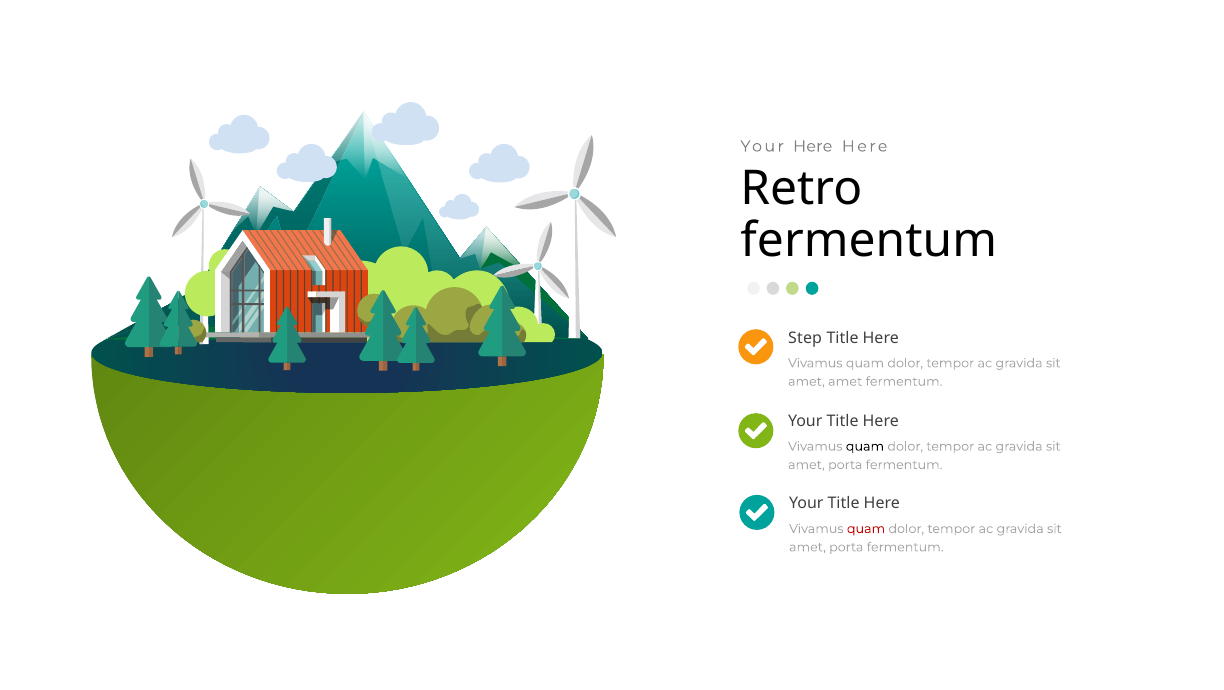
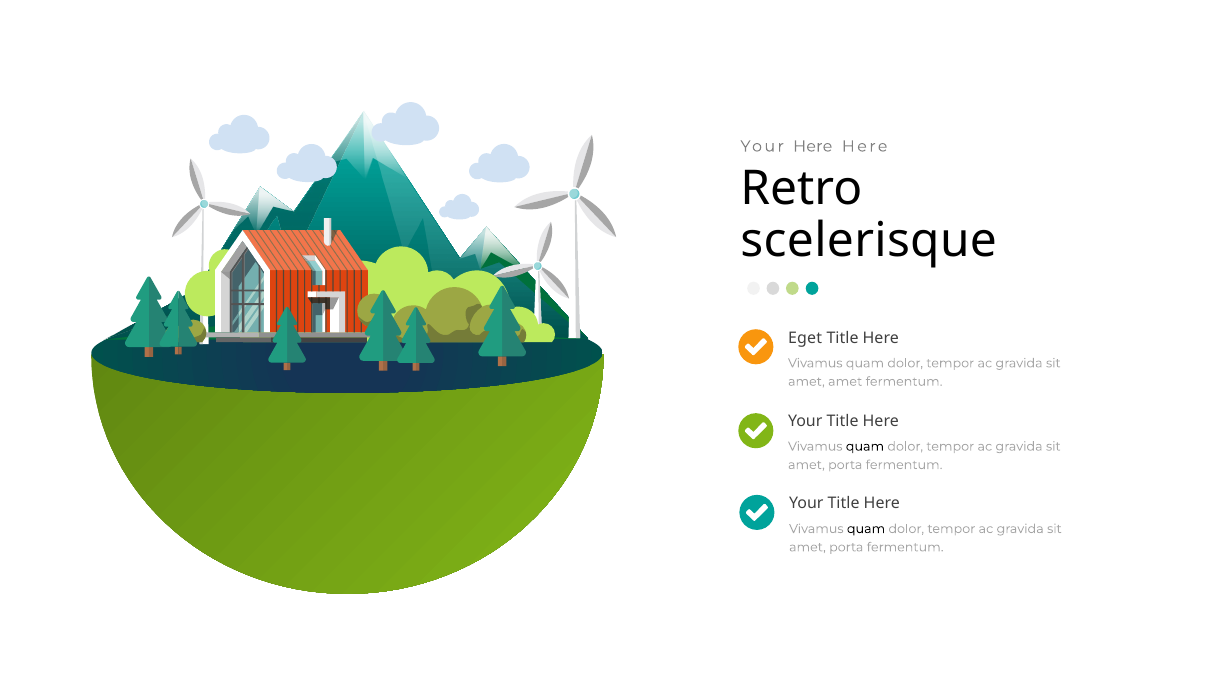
fermentum at (869, 240): fermentum -> scelerisque
Step: Step -> Eget
quam at (866, 528) colour: red -> black
